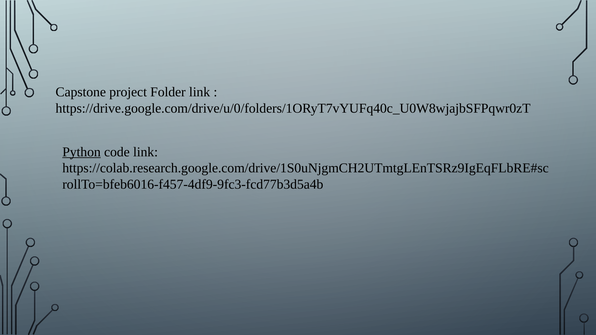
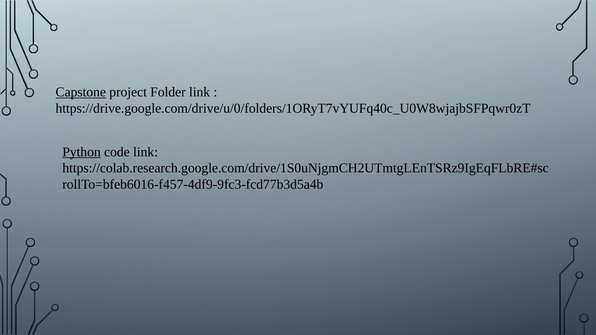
Capstone underline: none -> present
